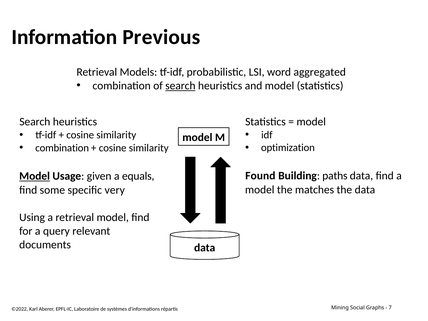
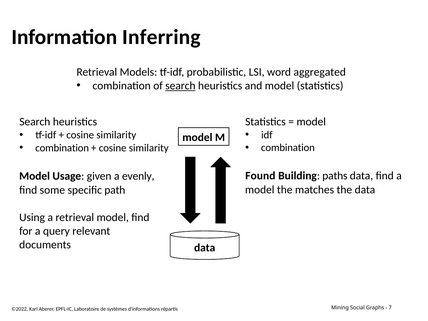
Previous: Previous -> Inferring
optimization at (288, 148): optimization -> combination
Model at (35, 176) underline: present -> none
equals: equals -> evenly
very: very -> path
